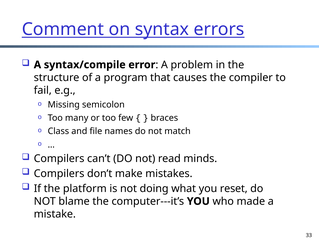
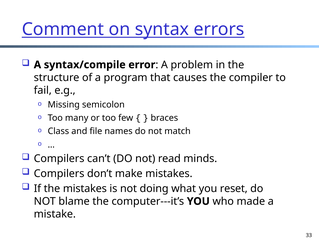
the platform: platform -> mistakes
